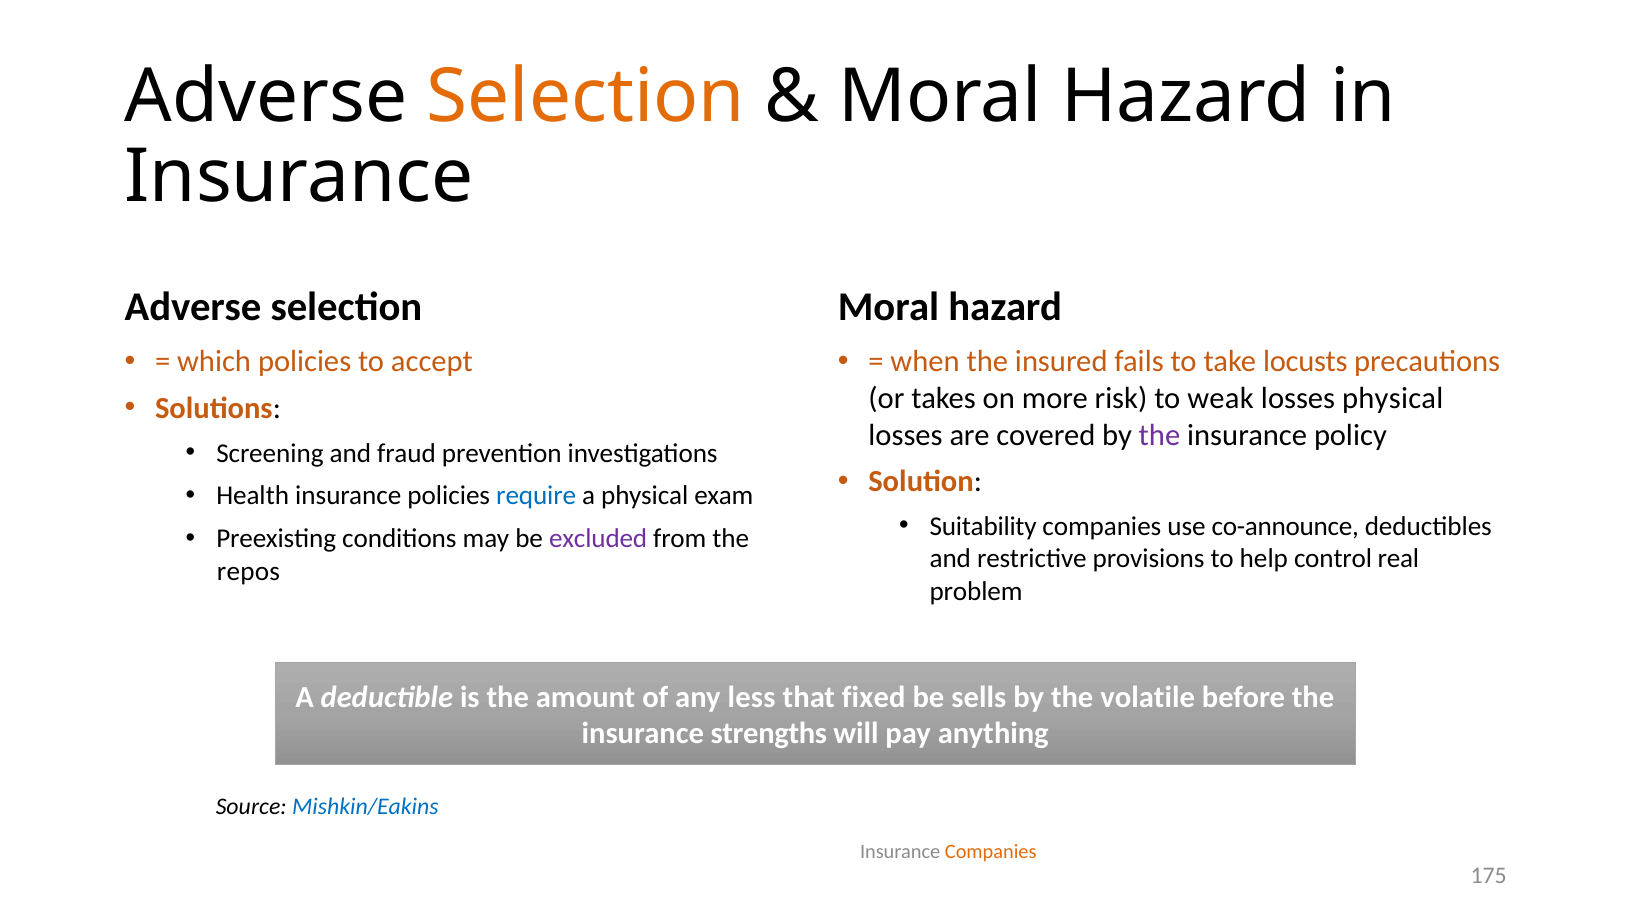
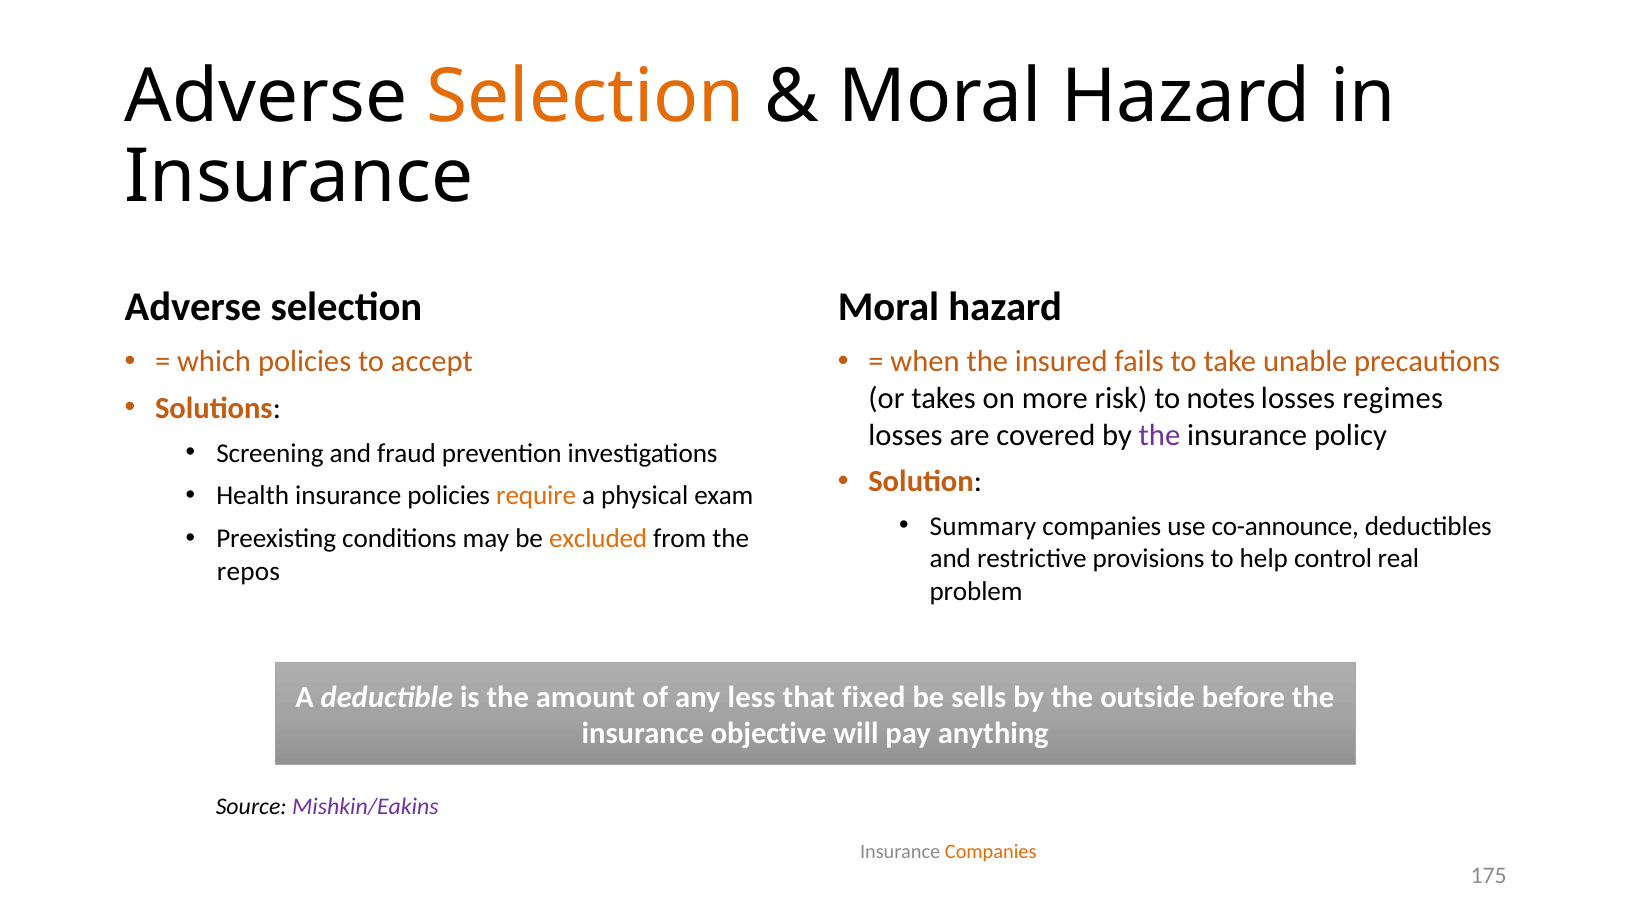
locusts: locusts -> unable
weak: weak -> notes
losses physical: physical -> regimes
require colour: blue -> orange
Suitability: Suitability -> Summary
excluded colour: purple -> orange
volatile: volatile -> outside
strengths: strengths -> objective
Mishkin/Eakins colour: blue -> purple
